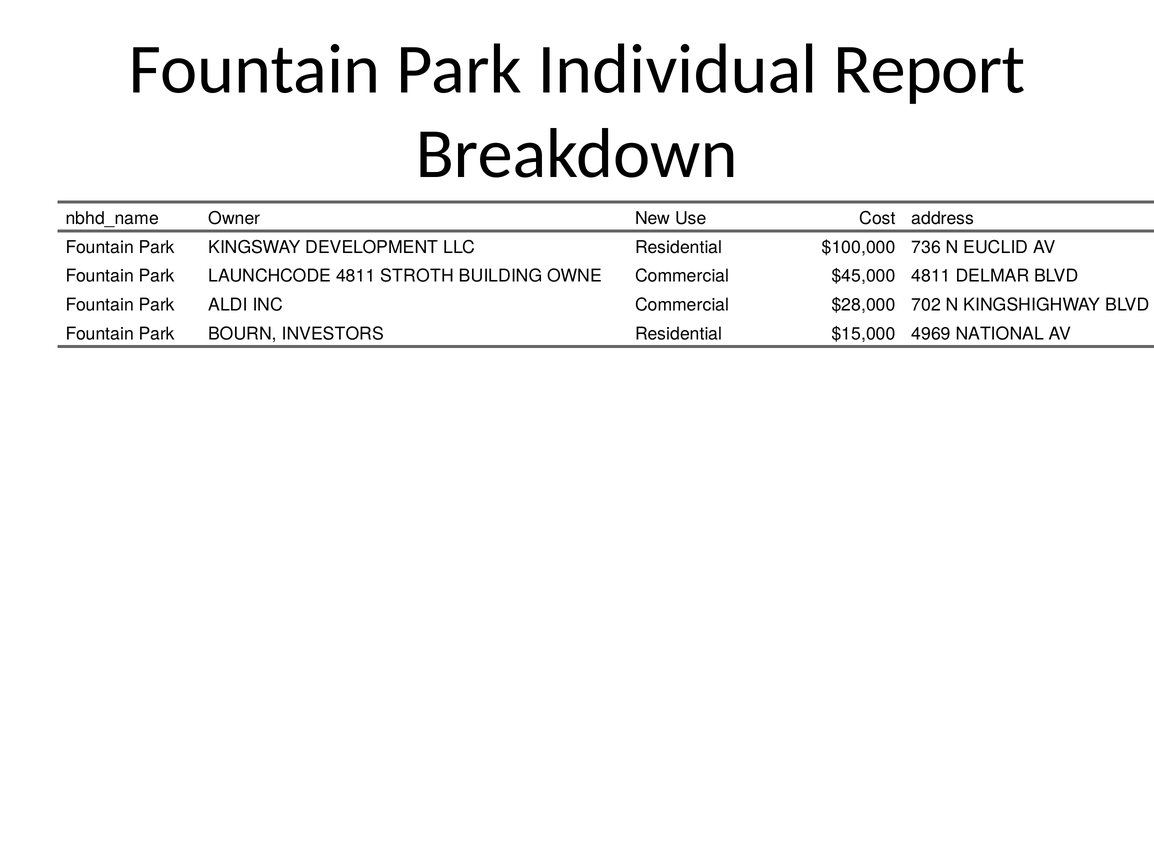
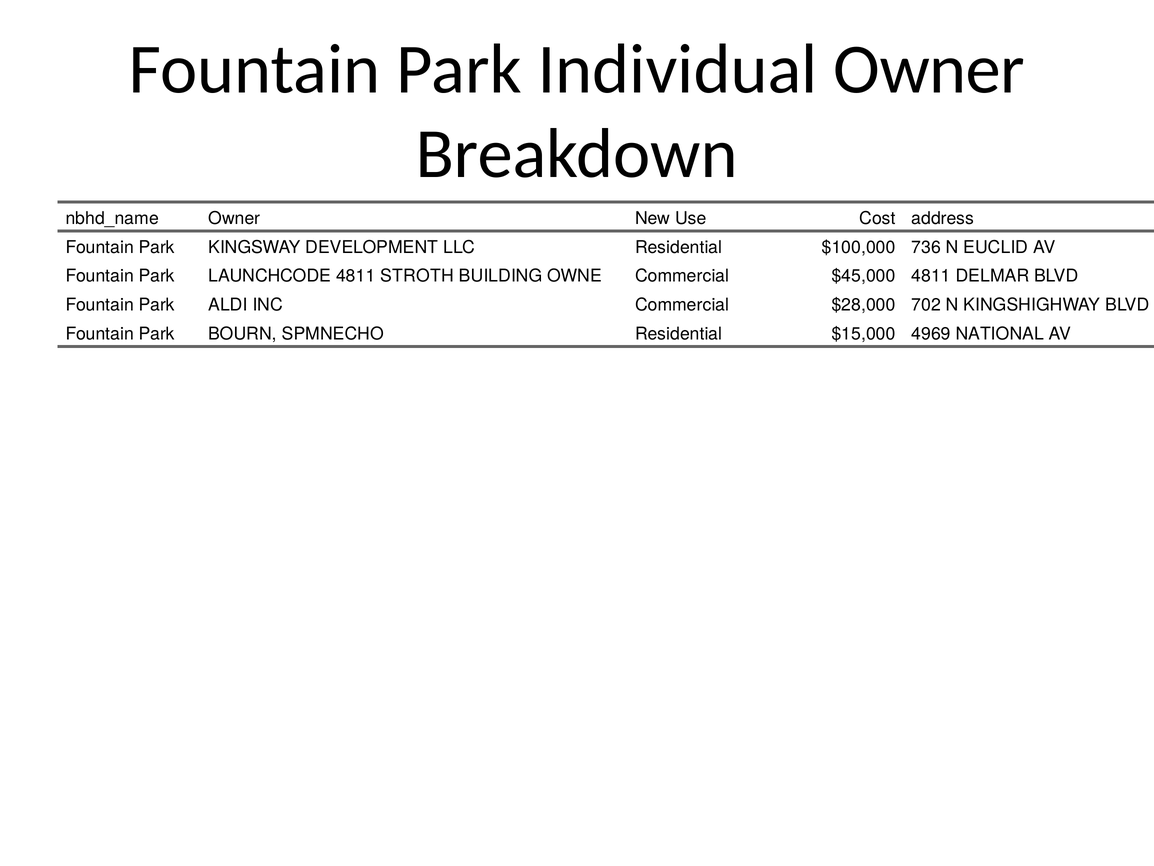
Individual Report: Report -> Owner
INVESTORS: INVESTORS -> SPMNECHO
